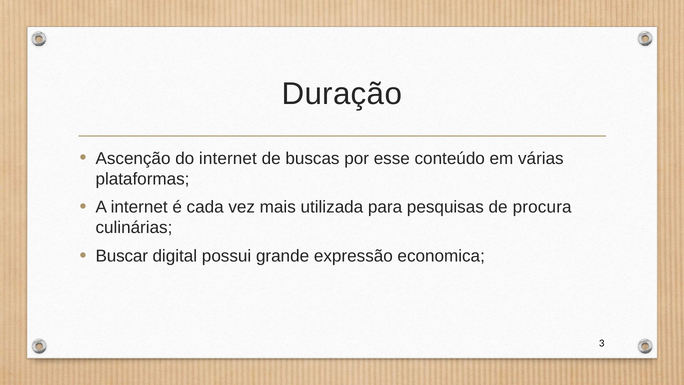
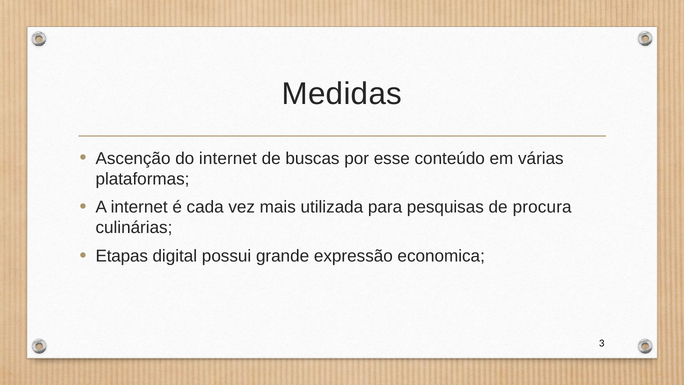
Duração: Duração -> Medidas
Buscar: Buscar -> Etapas
